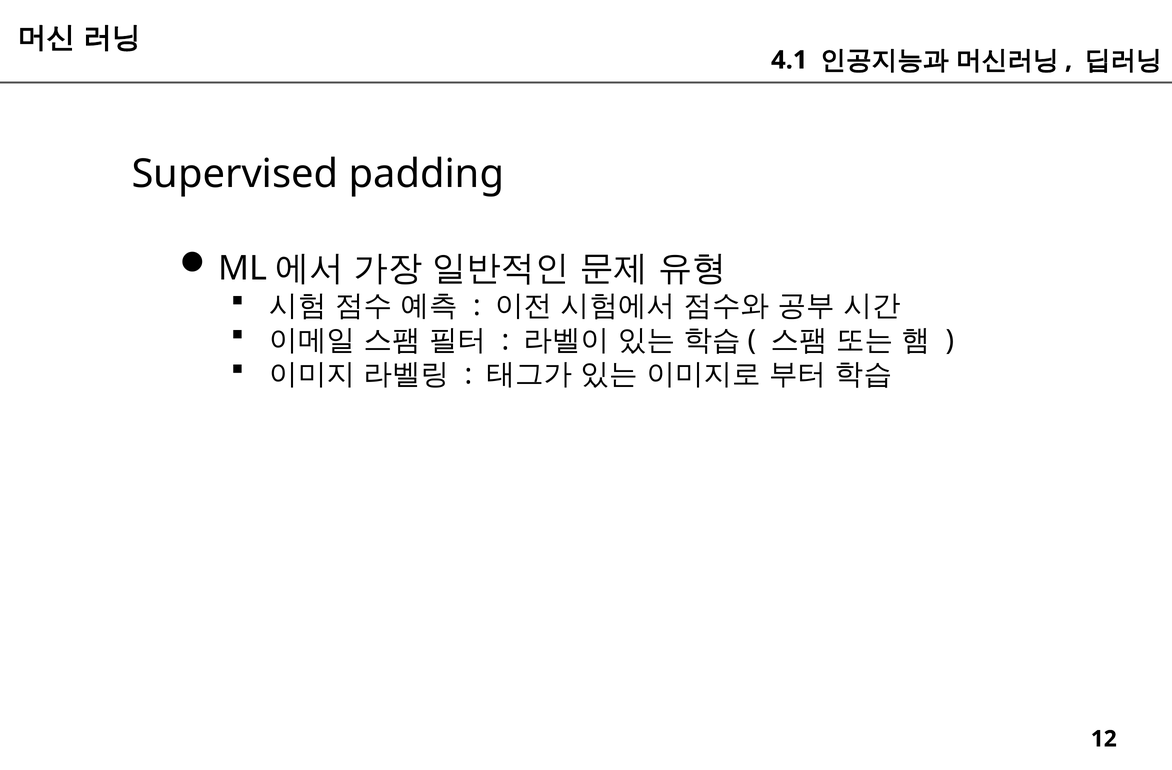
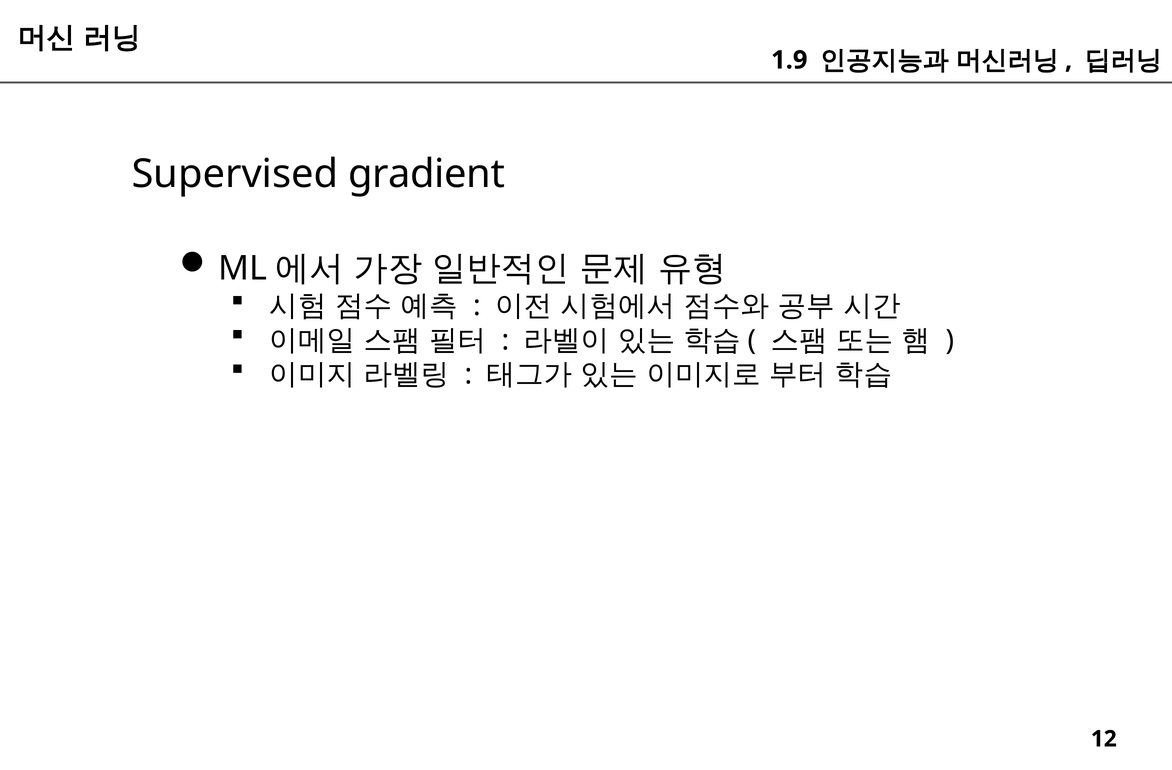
4.1: 4.1 -> 1.9
padding: padding -> gradient
